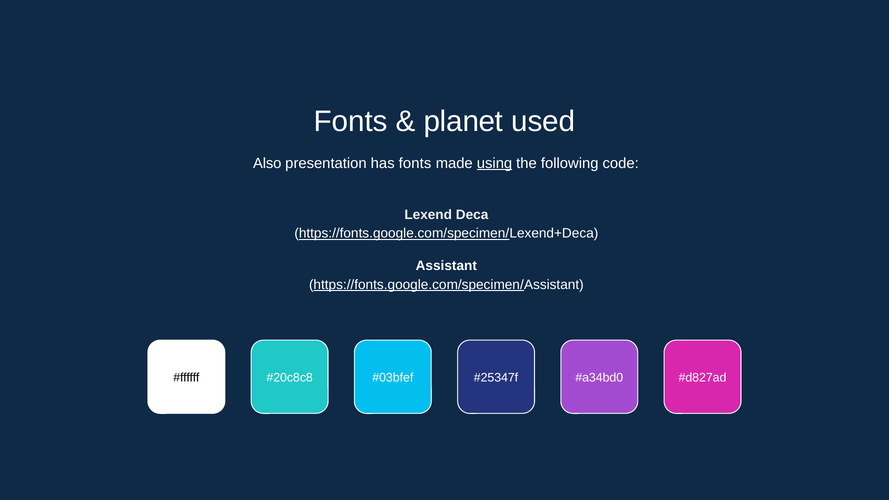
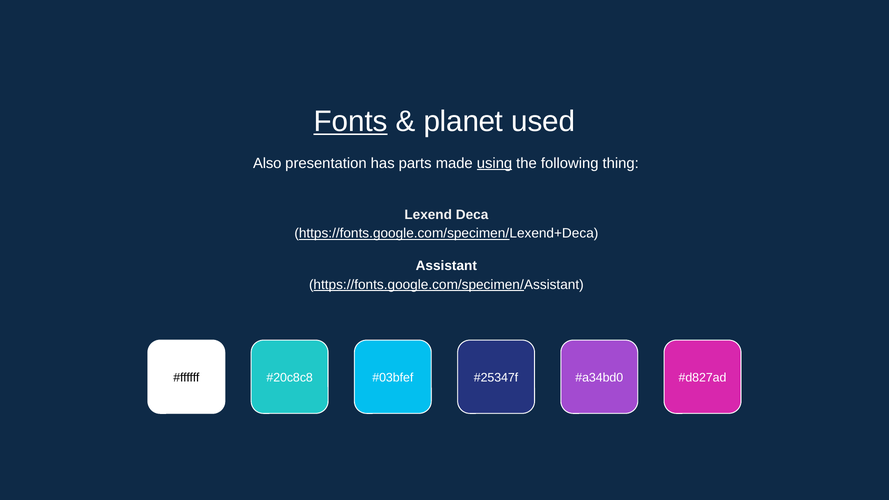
Fonts at (351, 122) underline: none -> present
has fonts: fonts -> parts
code: code -> thing
